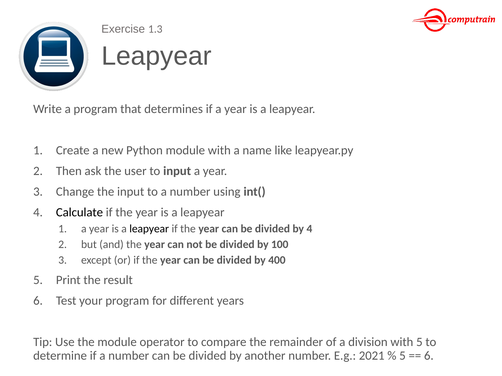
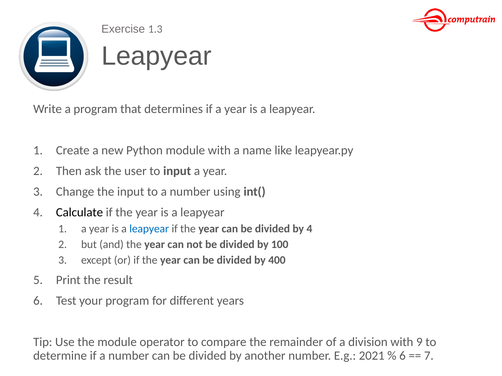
leapyear at (149, 229) colour: black -> blue
with 5: 5 -> 9
5 at (402, 356): 5 -> 6
6 at (429, 356): 6 -> 7
